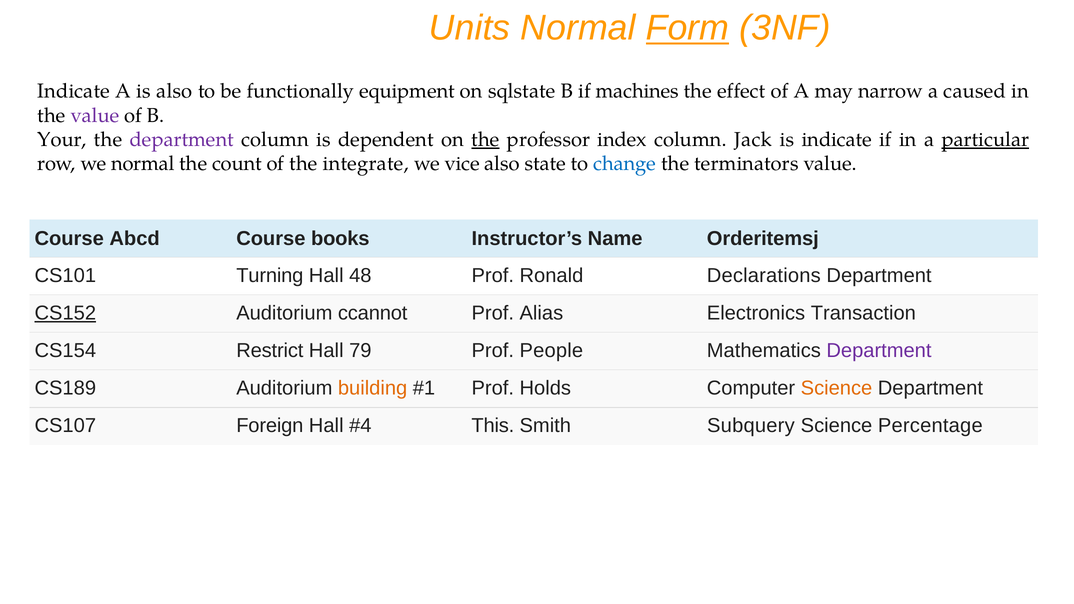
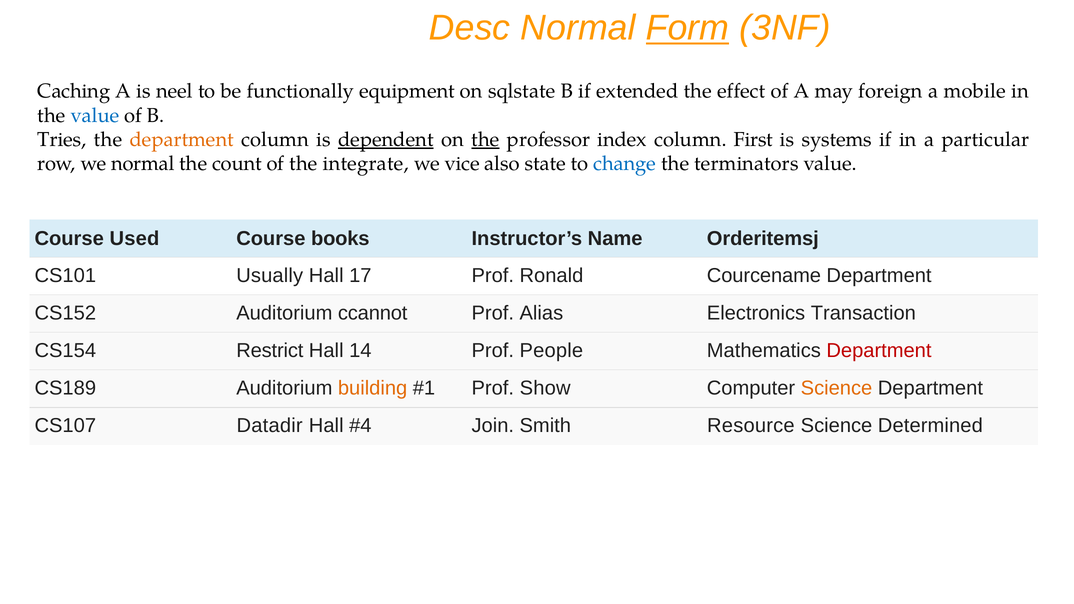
Units: Units -> Desc
Indicate at (74, 91): Indicate -> Caching
is also: also -> neel
machines: machines -> extended
narrow: narrow -> foreign
caused: caused -> mobile
value at (95, 115) colour: purple -> blue
Your: Your -> Tries
department at (182, 140) colour: purple -> orange
dependent underline: none -> present
Jack: Jack -> First
is indicate: indicate -> systems
particular underline: present -> none
Abcd: Abcd -> Used
Turning: Turning -> Usually
48: 48 -> 17
Declarations: Declarations -> Courcename
CS152 underline: present -> none
79: 79 -> 14
Department at (879, 351) colour: purple -> red
Holds: Holds -> Show
Foreign: Foreign -> Datadir
This: This -> Join
Subquery: Subquery -> Resource
Percentage: Percentage -> Determined
